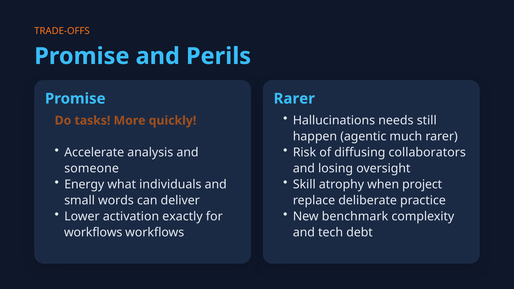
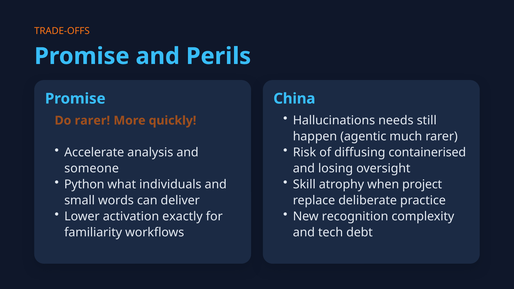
Rarer at (294, 99): Rarer -> China
Do tasks: tasks -> rarer
collaborators: collaborators -> containerised
Energy: Energy -> Python
benchmark: benchmark -> recognition
workflows at (93, 233): workflows -> familiarity
